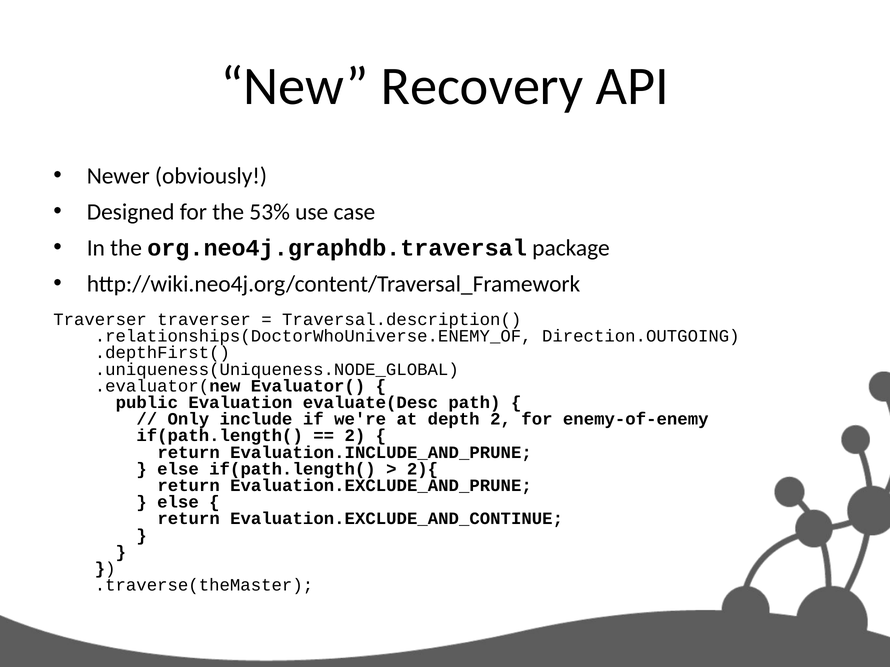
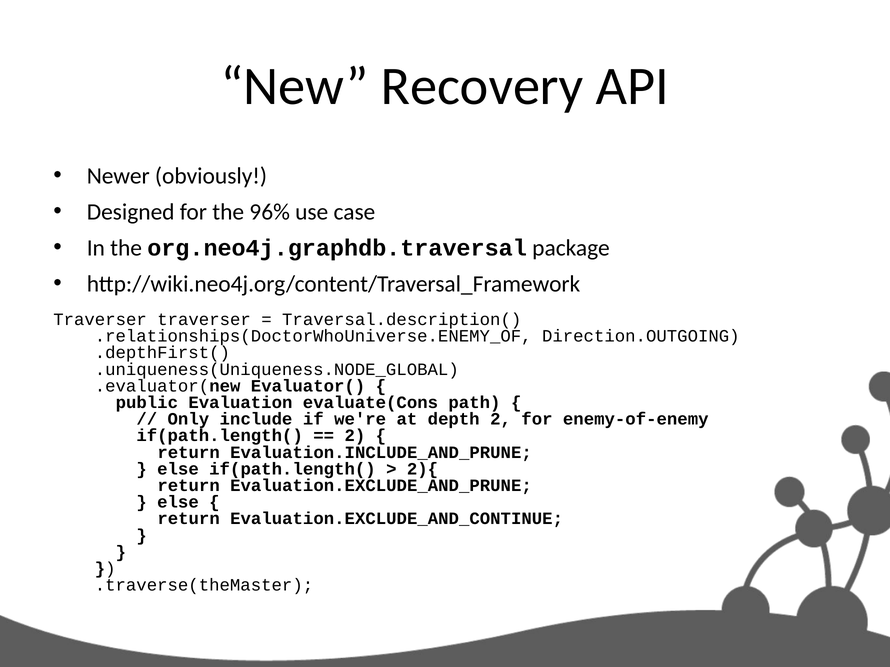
53%: 53% -> 96%
evaluate(Desc: evaluate(Desc -> evaluate(Cons
